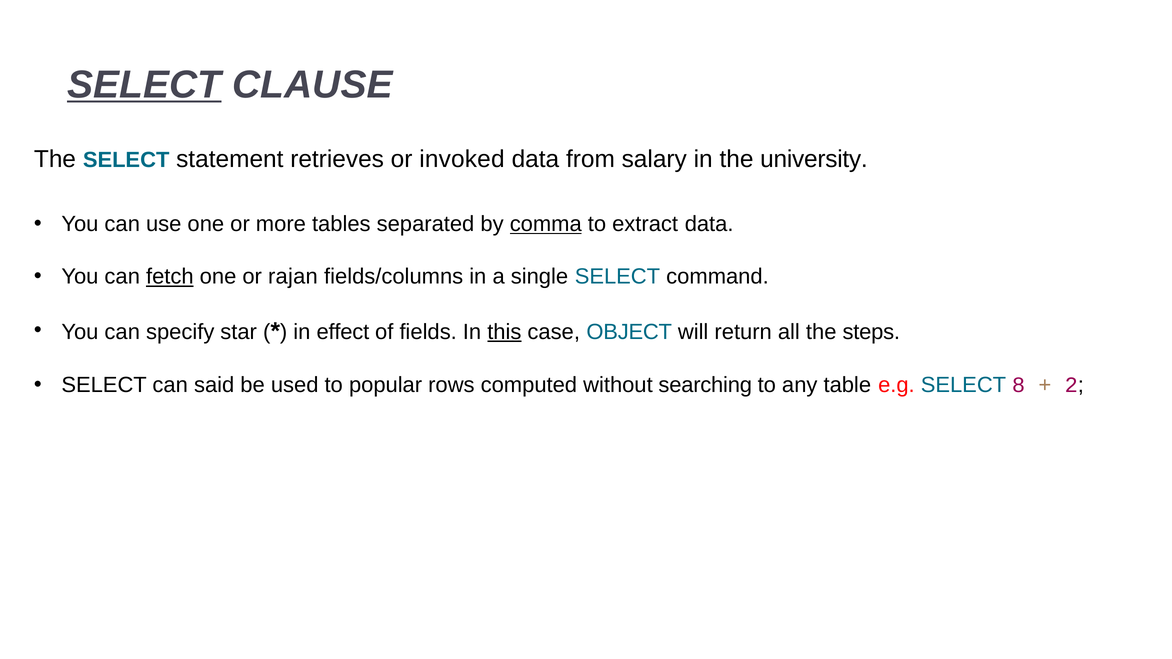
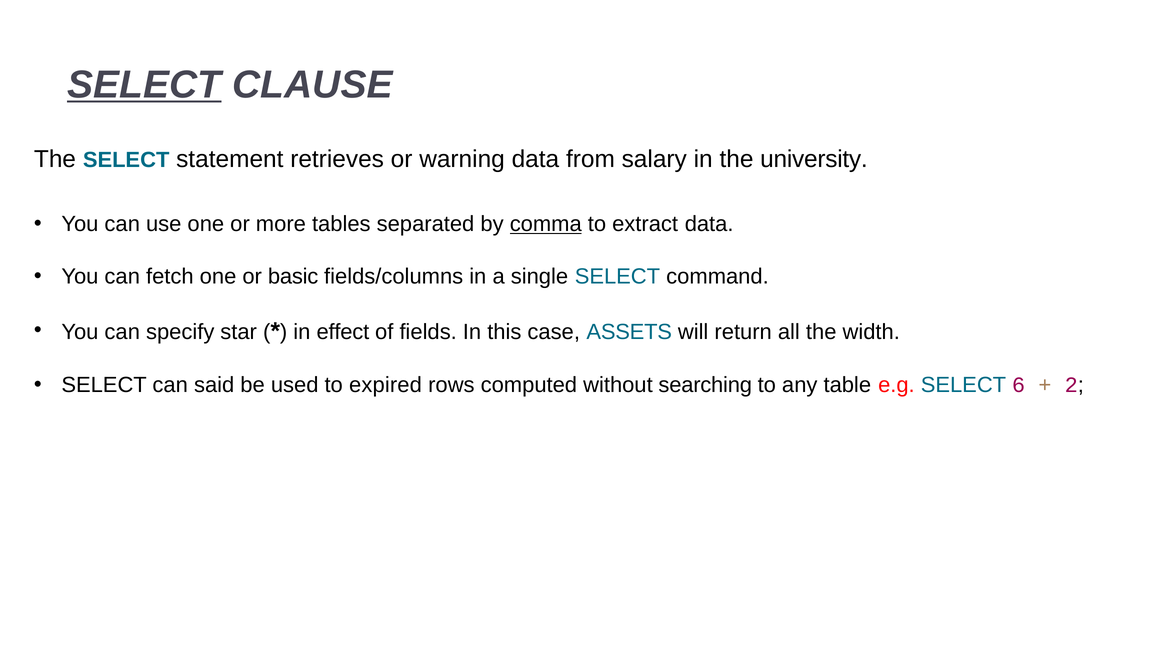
invoked: invoked -> warning
fetch underline: present -> none
rajan: rajan -> basic
this underline: present -> none
OBJECT: OBJECT -> ASSETS
steps: steps -> width
popular: popular -> expired
8: 8 -> 6
